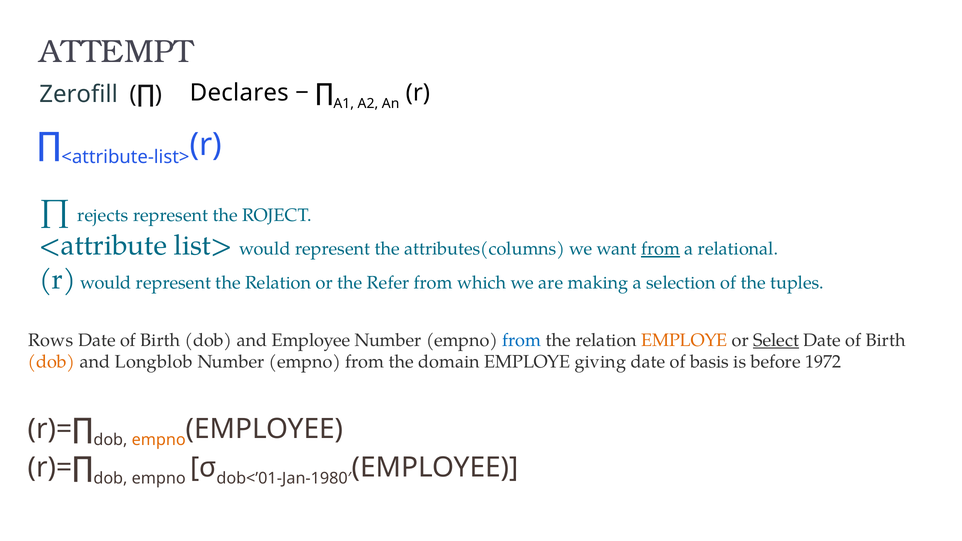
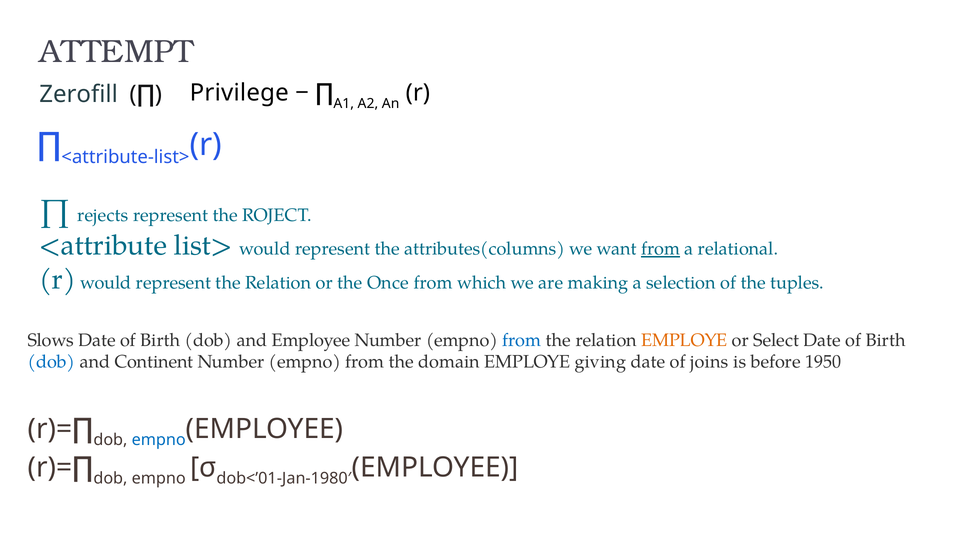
Declares: Declares -> Privilege
Refer: Refer -> Once
Rows: Rows -> Slows
Select underline: present -> none
dob at (51, 362) colour: orange -> blue
Longblob: Longblob -> Continent
basis: basis -> joins
1972: 1972 -> 1950
empno at (159, 440) colour: orange -> blue
